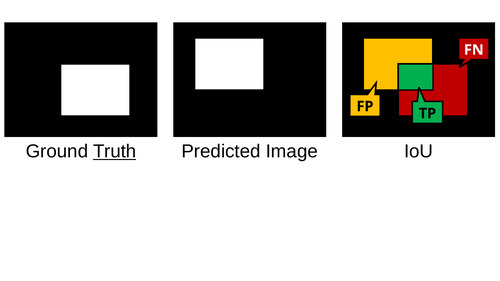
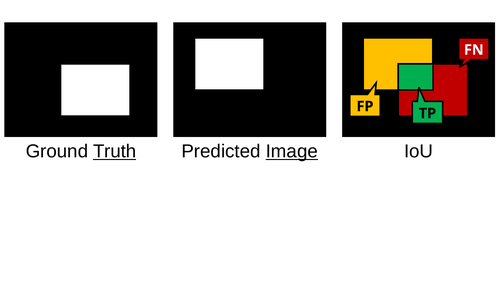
Image underline: none -> present
